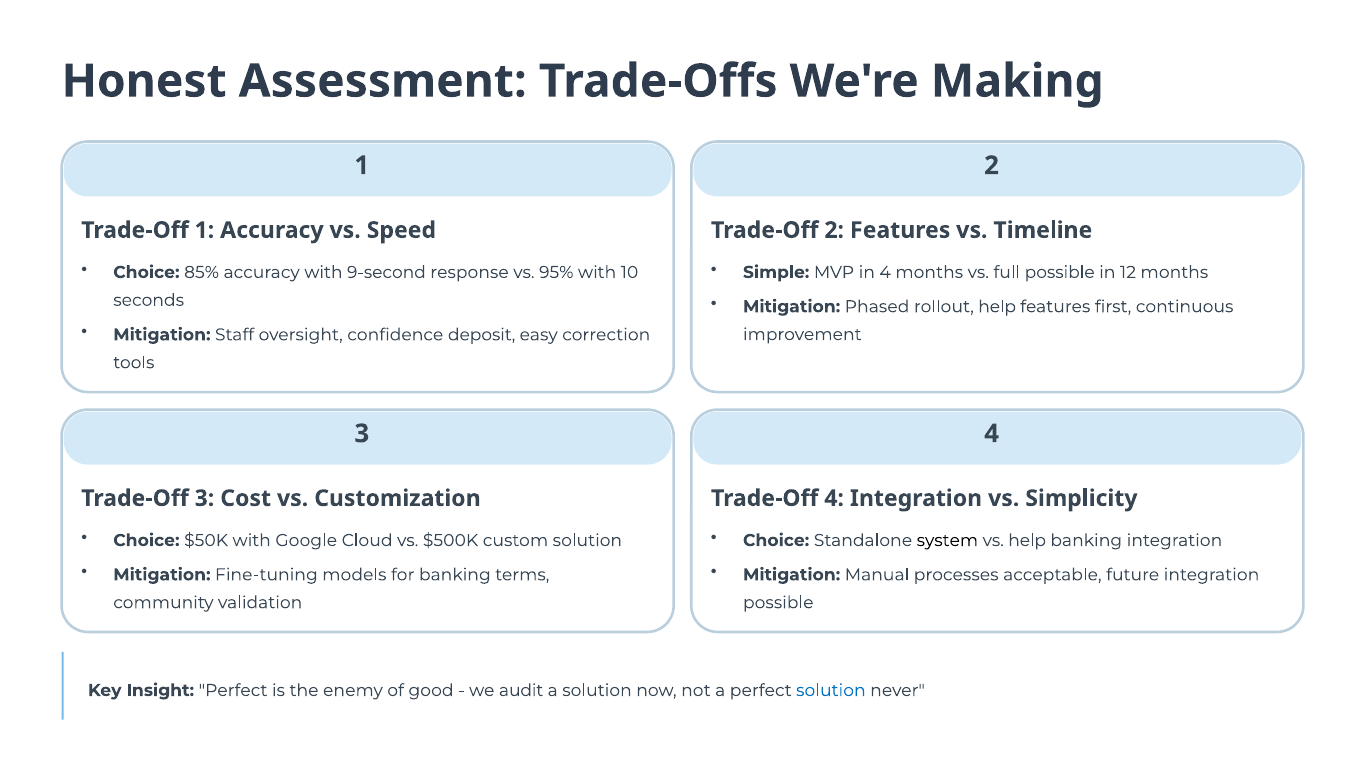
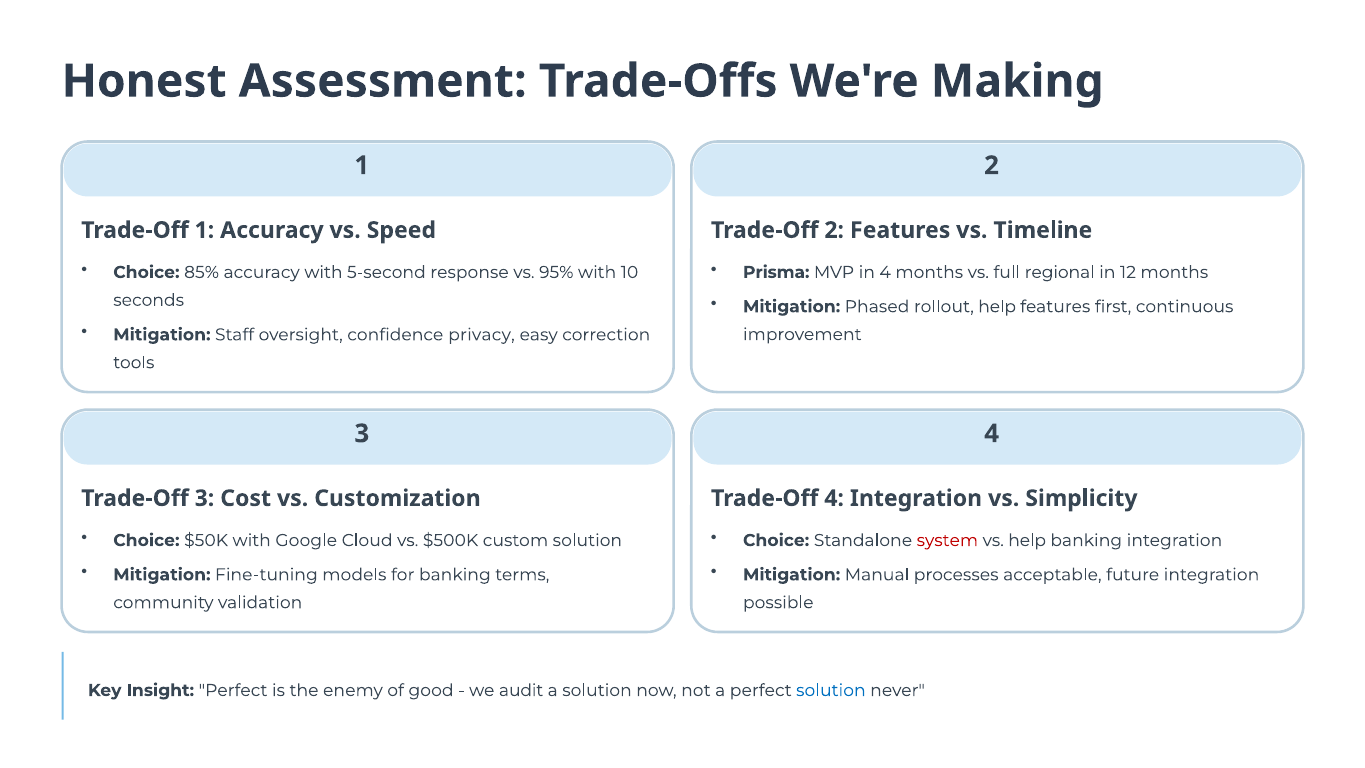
Simple: Simple -> Prisma
full possible: possible -> regional
9-second: 9-second -> 5-second
deposit: deposit -> privacy
system colour: black -> red
